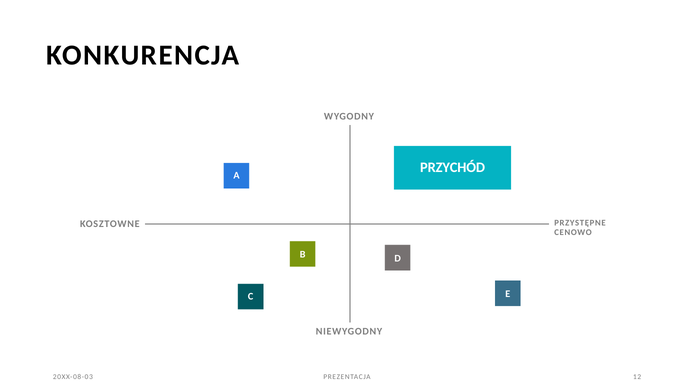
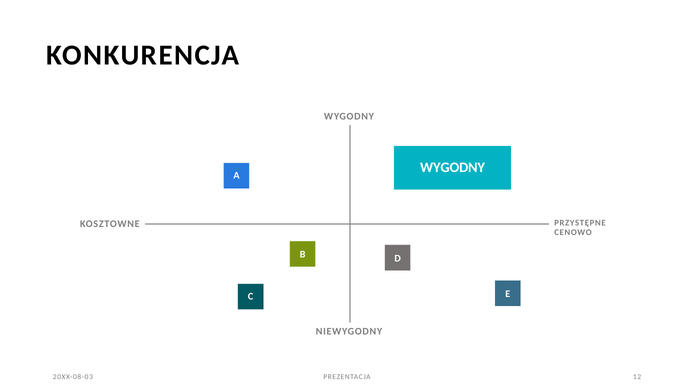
PRZYCHÓD at (453, 168): PRZYCHÓD -> WYGODNY
